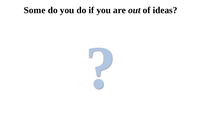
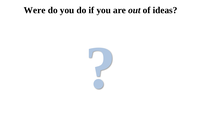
Some: Some -> Were
